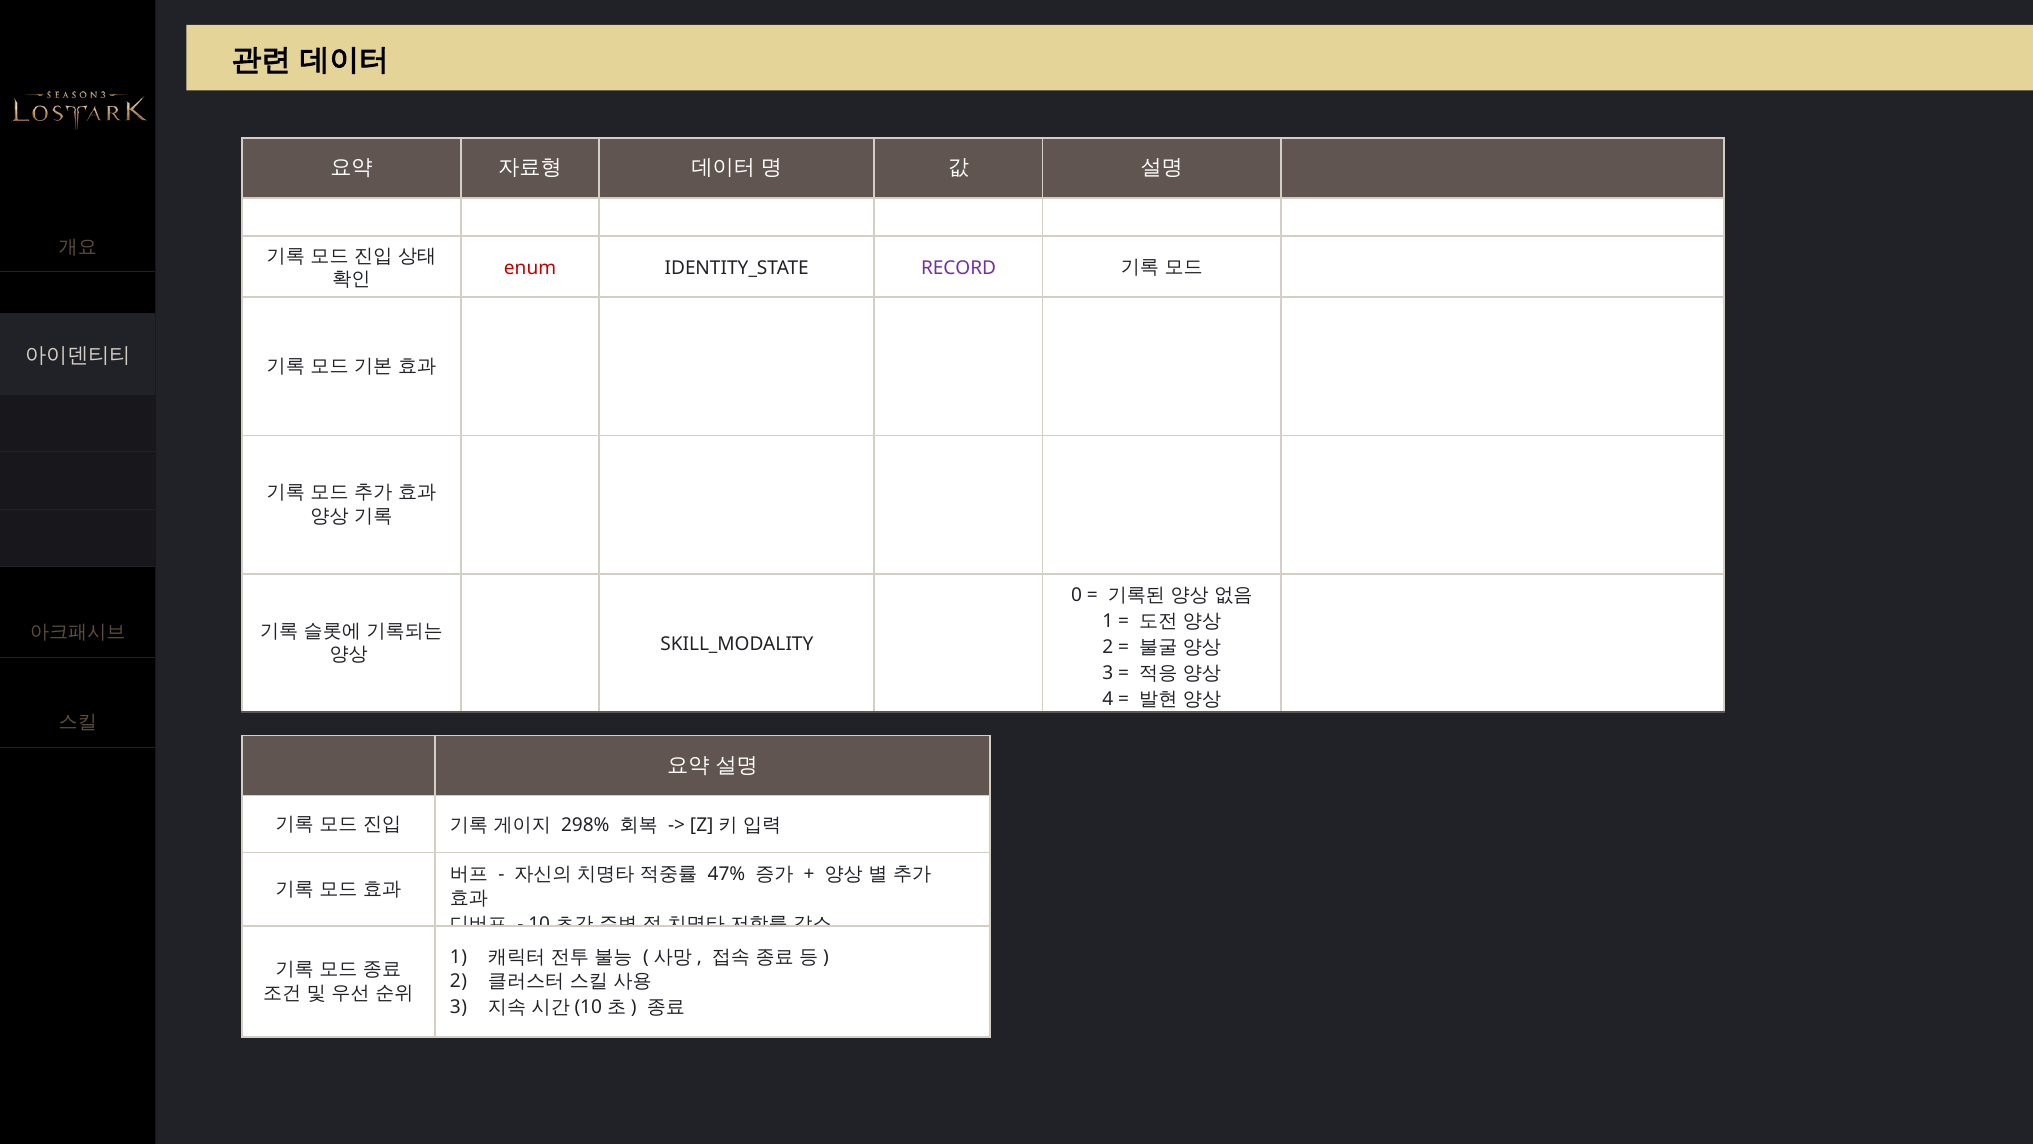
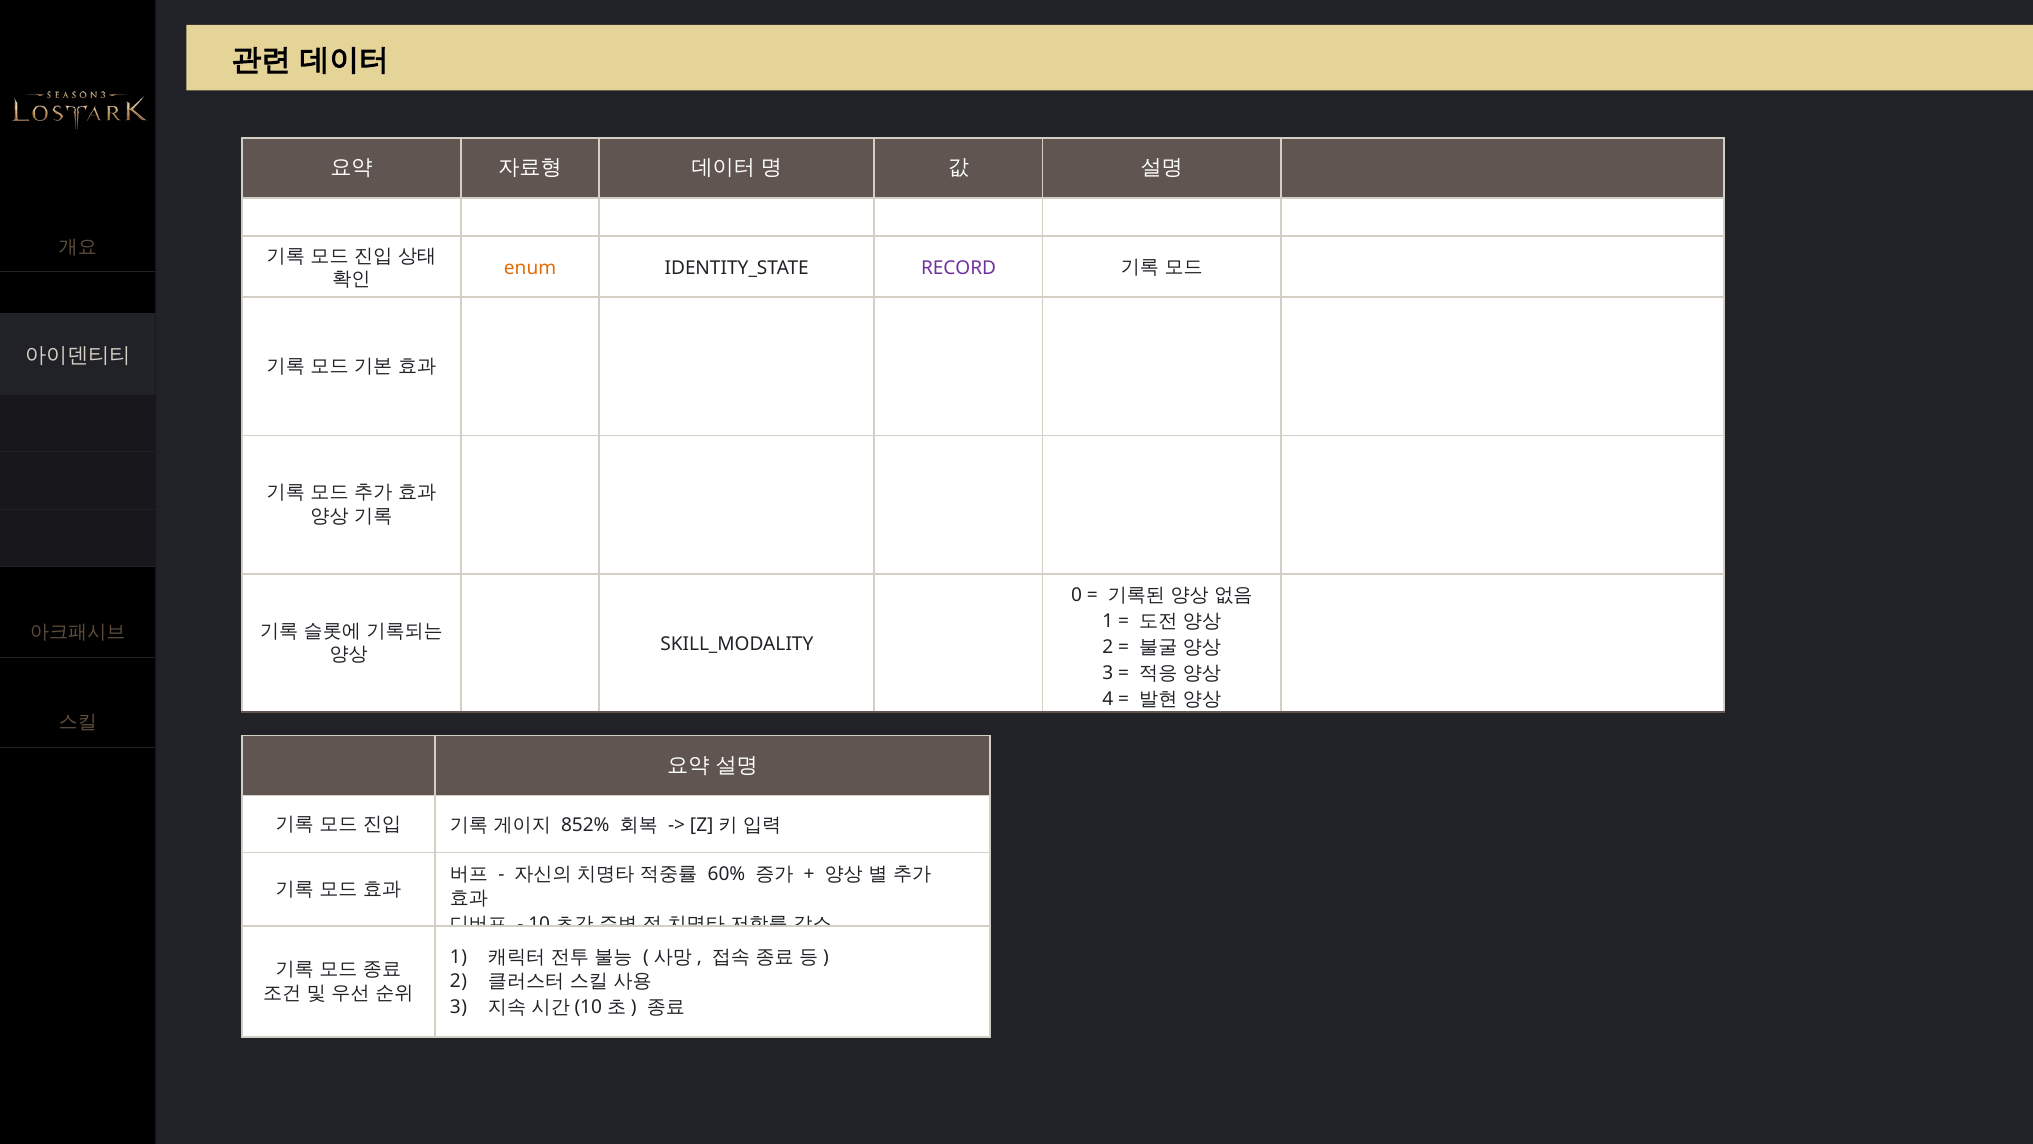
enum colour: red -> orange
298%: 298% -> 852%
47%: 47% -> 60%
